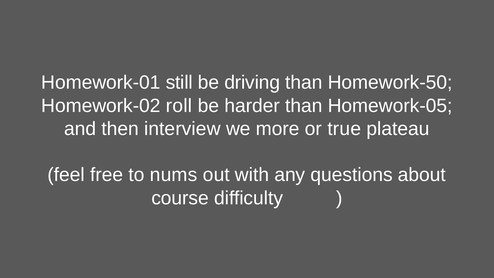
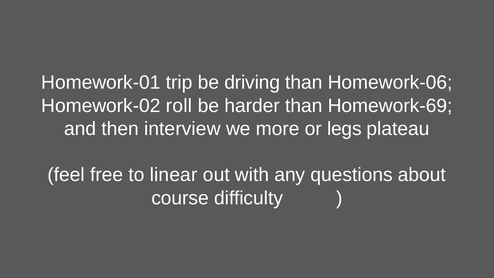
still: still -> trip
Homework-50: Homework-50 -> Homework-06
Homework-05: Homework-05 -> Homework-69
true: true -> legs
nums: nums -> linear
